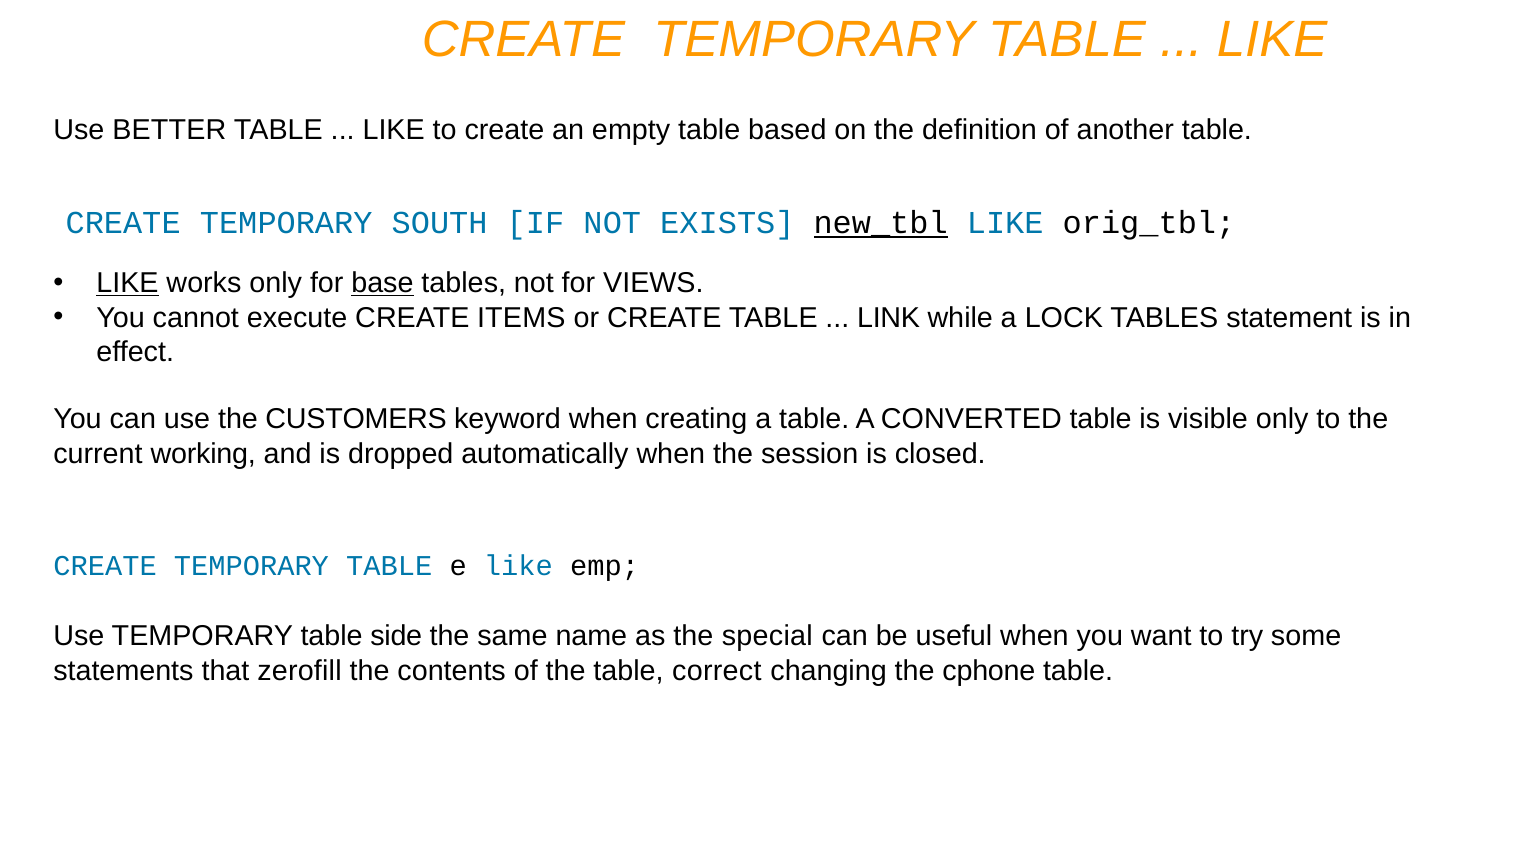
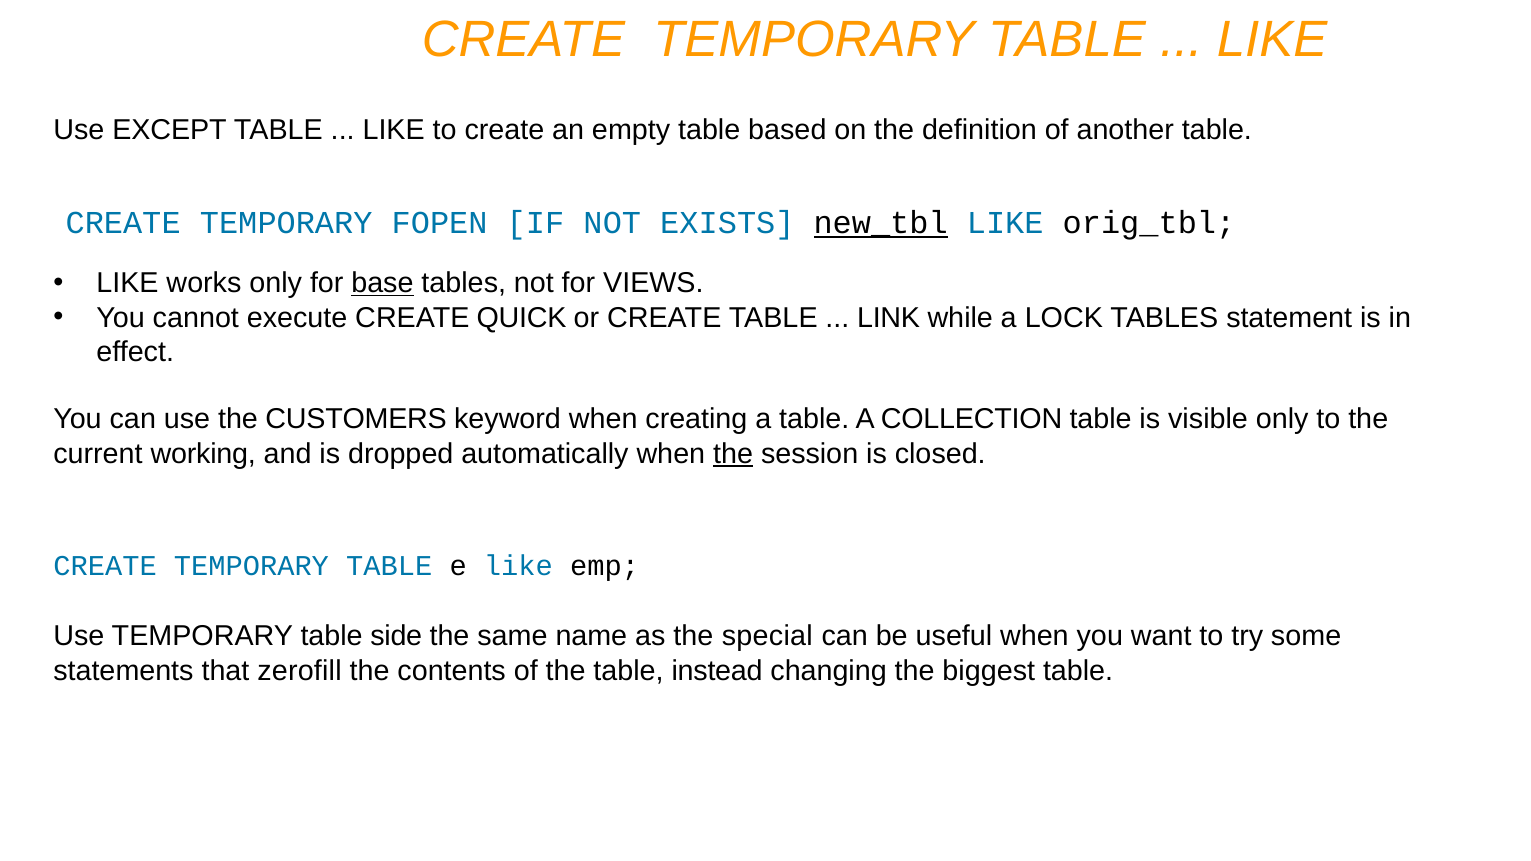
BETTER: BETTER -> EXCEPT
SOUTH: SOUTH -> FOPEN
LIKE at (128, 283) underline: present -> none
ITEMS: ITEMS -> QUICK
CONVERTED: CONVERTED -> COLLECTION
the at (733, 454) underline: none -> present
correct: correct -> instead
cphone: cphone -> biggest
